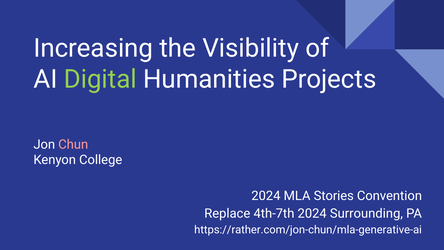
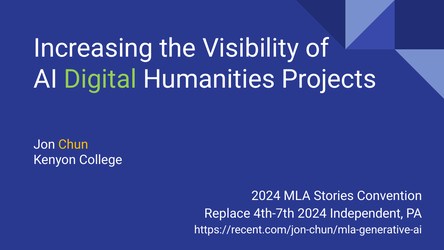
Chun colour: pink -> yellow
Surrounding: Surrounding -> Independent
https://rather.com/jon-chun/mla-generative-ai: https://rather.com/jon-chun/mla-generative-ai -> https://recent.com/jon-chun/mla-generative-ai
